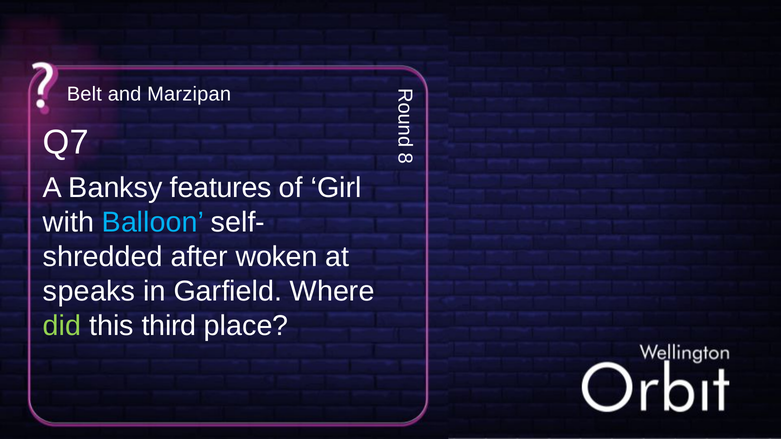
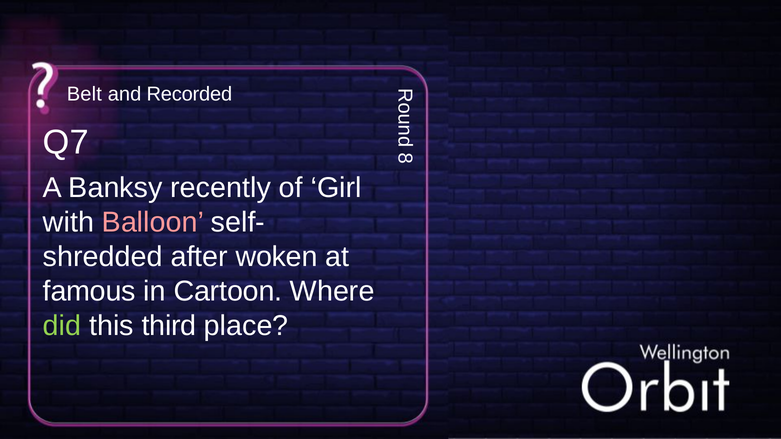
Marzipan: Marzipan -> Recorded
features: features -> recently
Balloon colour: light blue -> pink
speaks: speaks -> famous
Garfield: Garfield -> Cartoon
